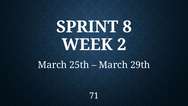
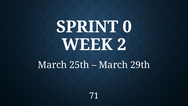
8: 8 -> 0
